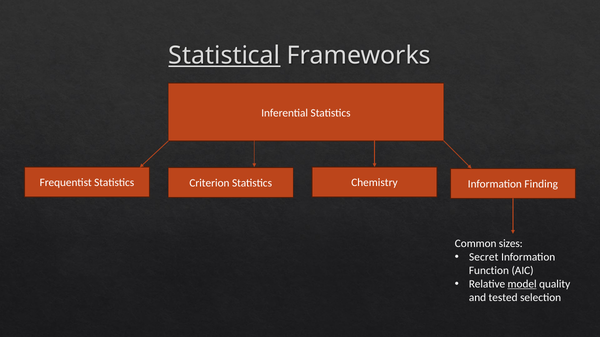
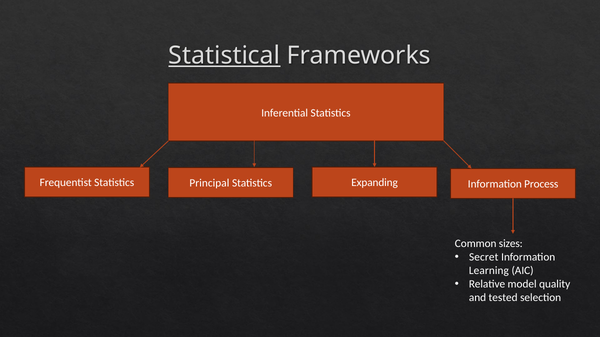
Criterion: Criterion -> Principal
Chemistry: Chemistry -> Expanding
Finding: Finding -> Process
Function: Function -> Learning
model underline: present -> none
